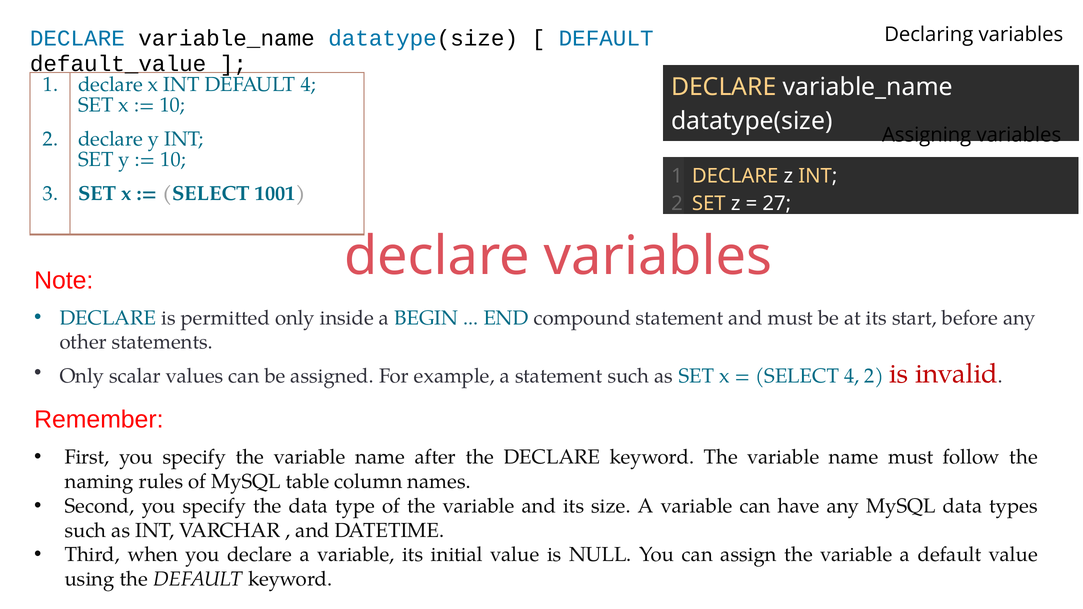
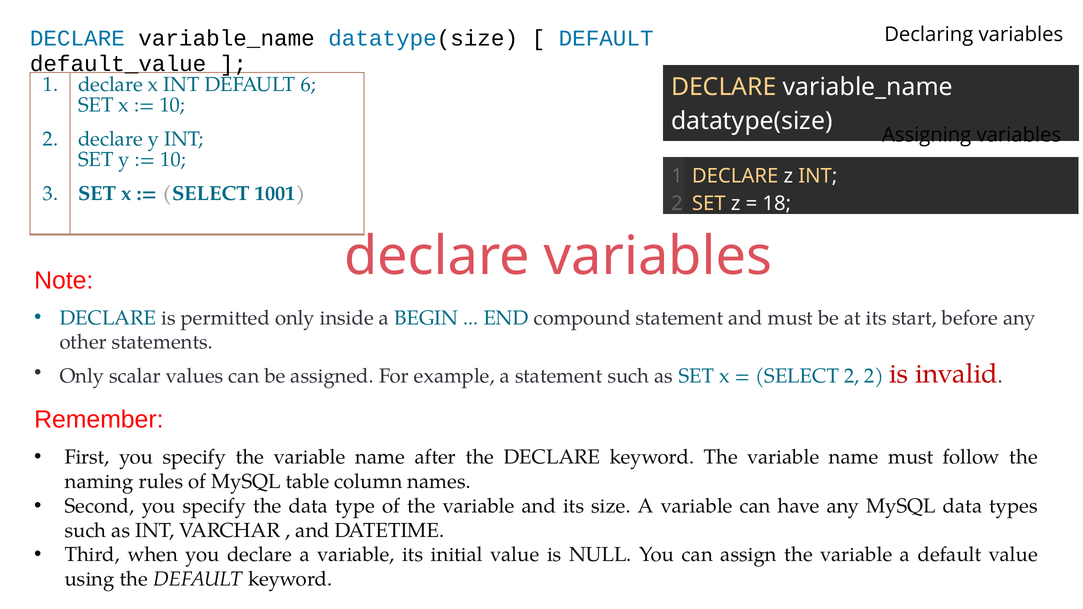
DEFAULT 4: 4 -> 6
27: 27 -> 18
SELECT 4: 4 -> 2
